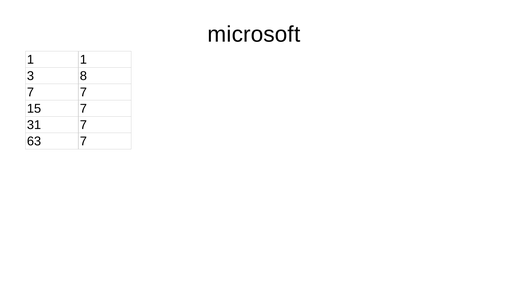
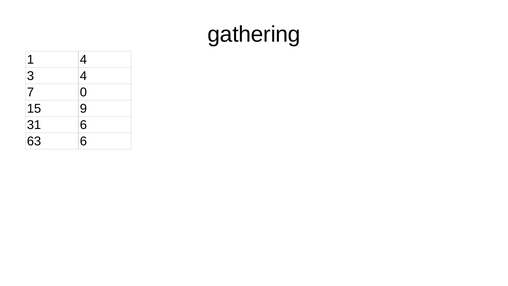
microsoft: microsoft -> gathering
1 1: 1 -> 4
3 8: 8 -> 4
7 7: 7 -> 0
15 7: 7 -> 9
31 7: 7 -> 6
63 7: 7 -> 6
